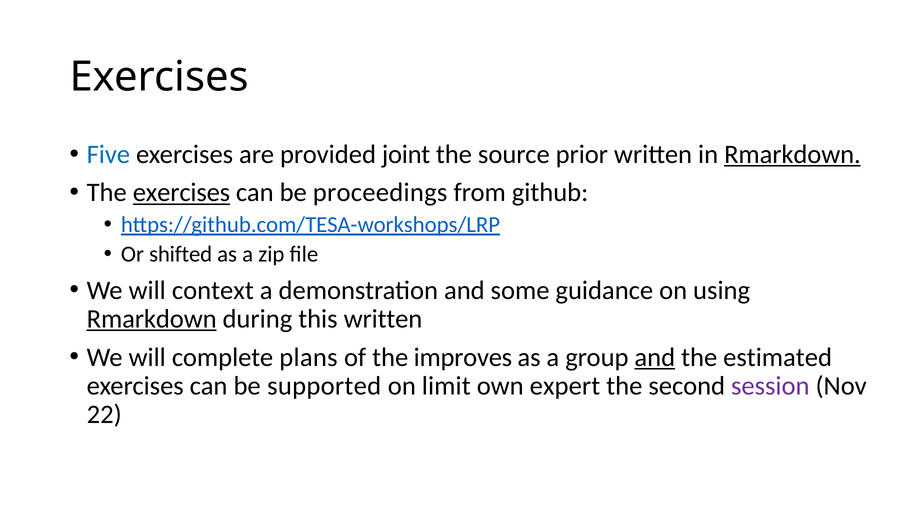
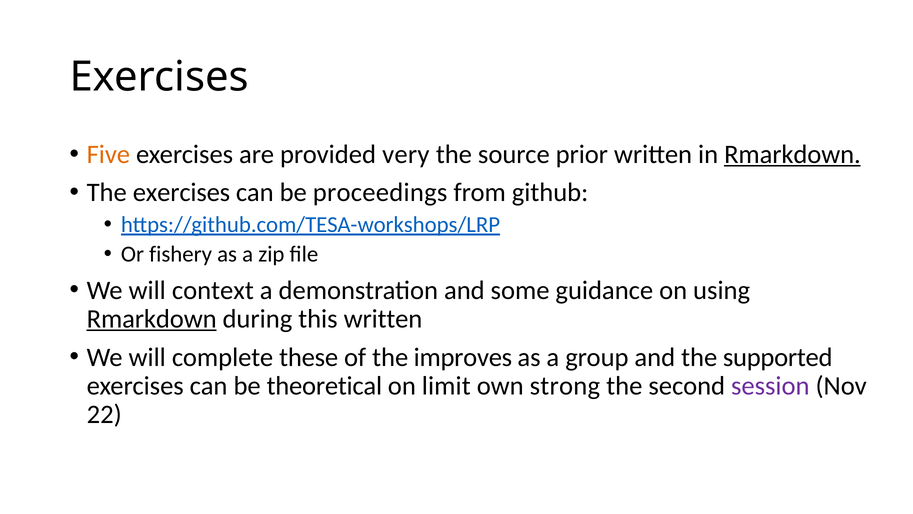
Five colour: blue -> orange
joint: joint -> very
exercises at (181, 193) underline: present -> none
shifted: shifted -> fishery
plans: plans -> these
and at (655, 357) underline: present -> none
estimated: estimated -> supported
supported: supported -> theoretical
expert: expert -> strong
